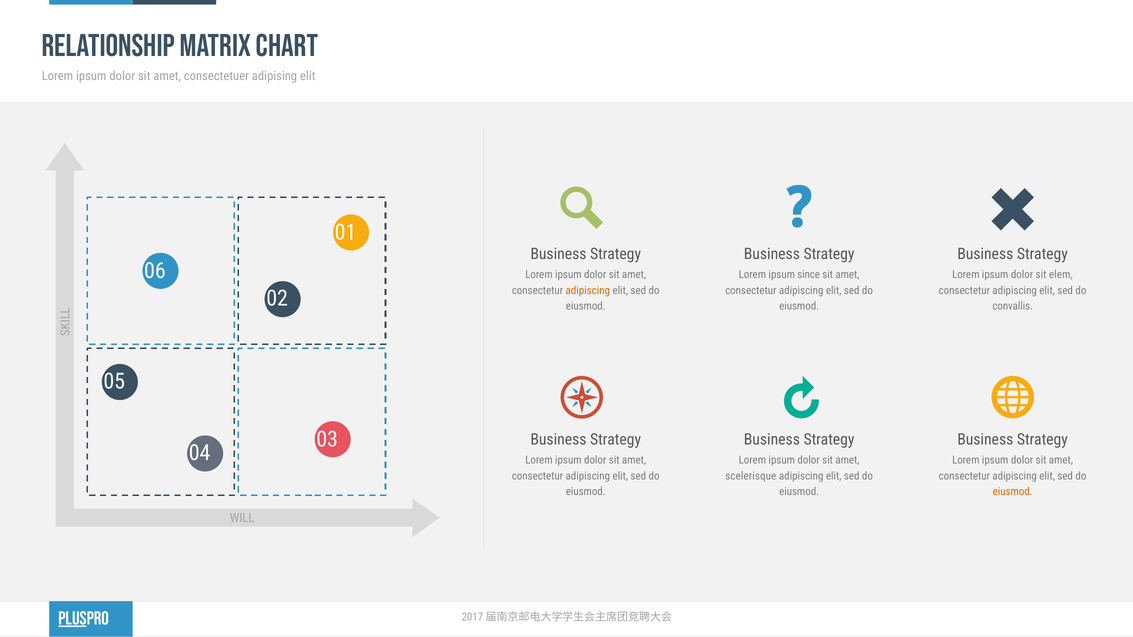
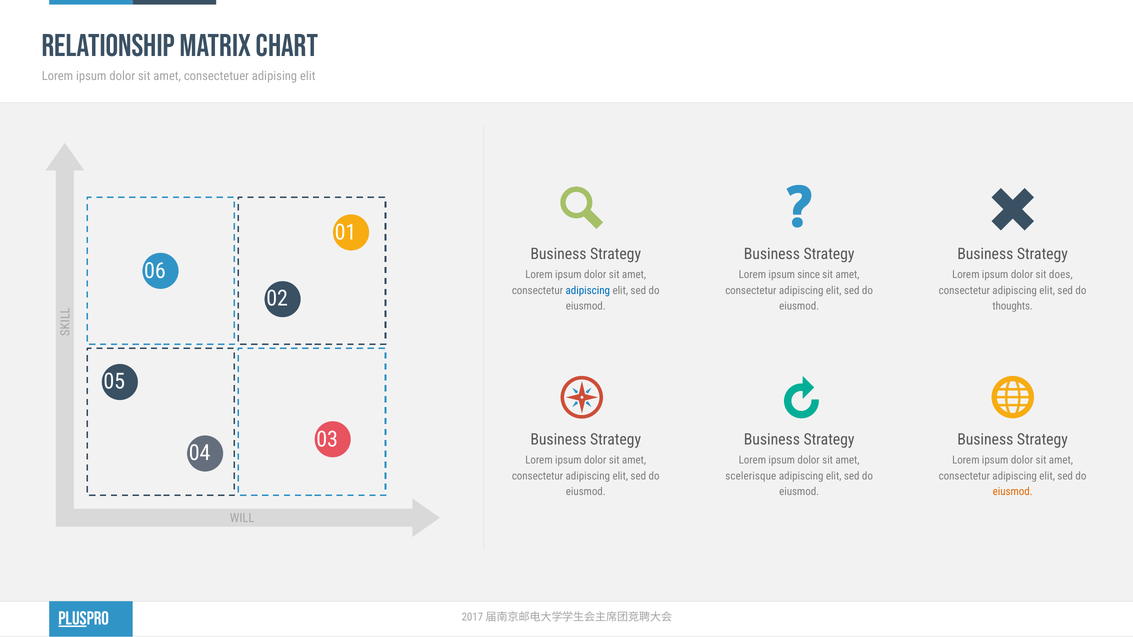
elem: elem -> does
adipiscing at (588, 291) colour: orange -> blue
convallis: convallis -> thoughts
